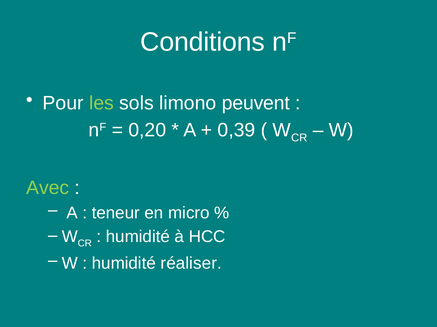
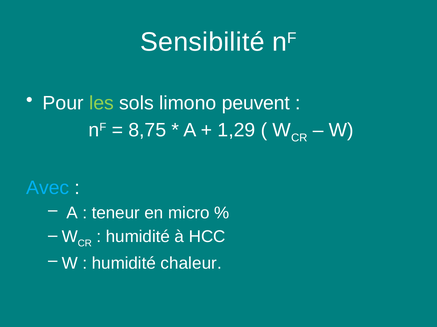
Conditions: Conditions -> Sensibilité
0,20: 0,20 -> 8,75
0,39: 0,39 -> 1,29
Avec colour: light green -> light blue
réaliser: réaliser -> chaleur
